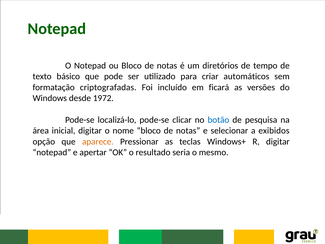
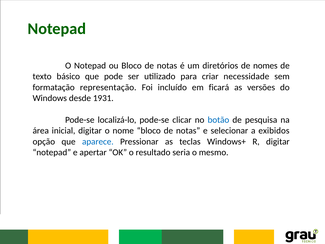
tempo: tempo -> nomes
automáticos: automáticos -> necessidade
criptografadas: criptografadas -> representação
1972: 1972 -> 1931
aparece colour: orange -> blue
